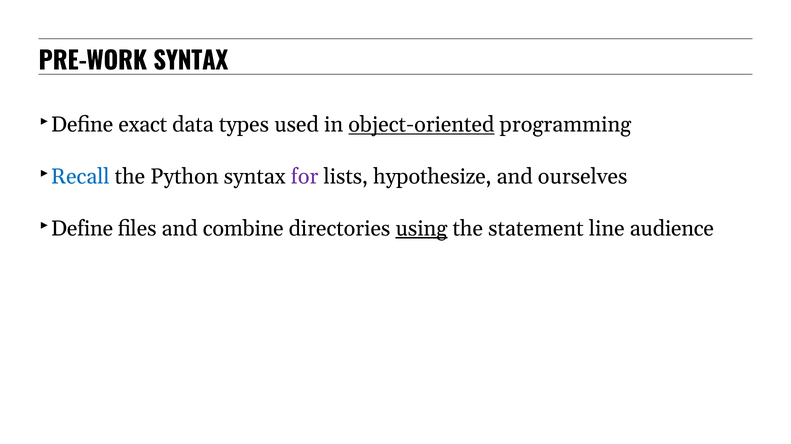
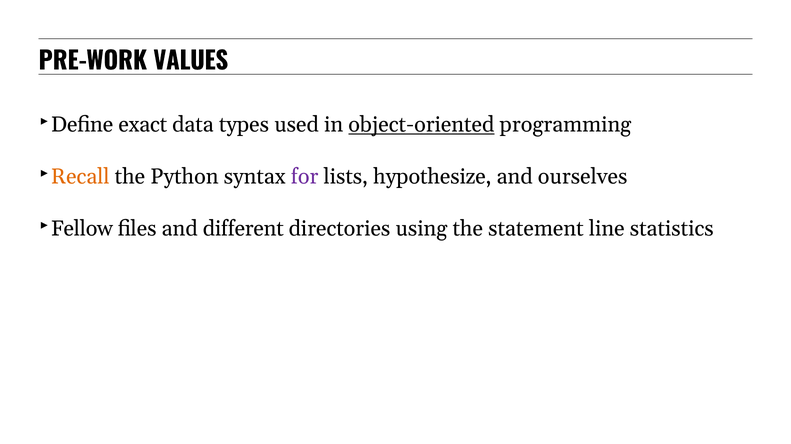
PRE-WORK SYNTAX: SYNTAX -> VALUES
Recall colour: blue -> orange
Define at (82, 229): Define -> Fellow
combine: combine -> different
using underline: present -> none
audience: audience -> statistics
